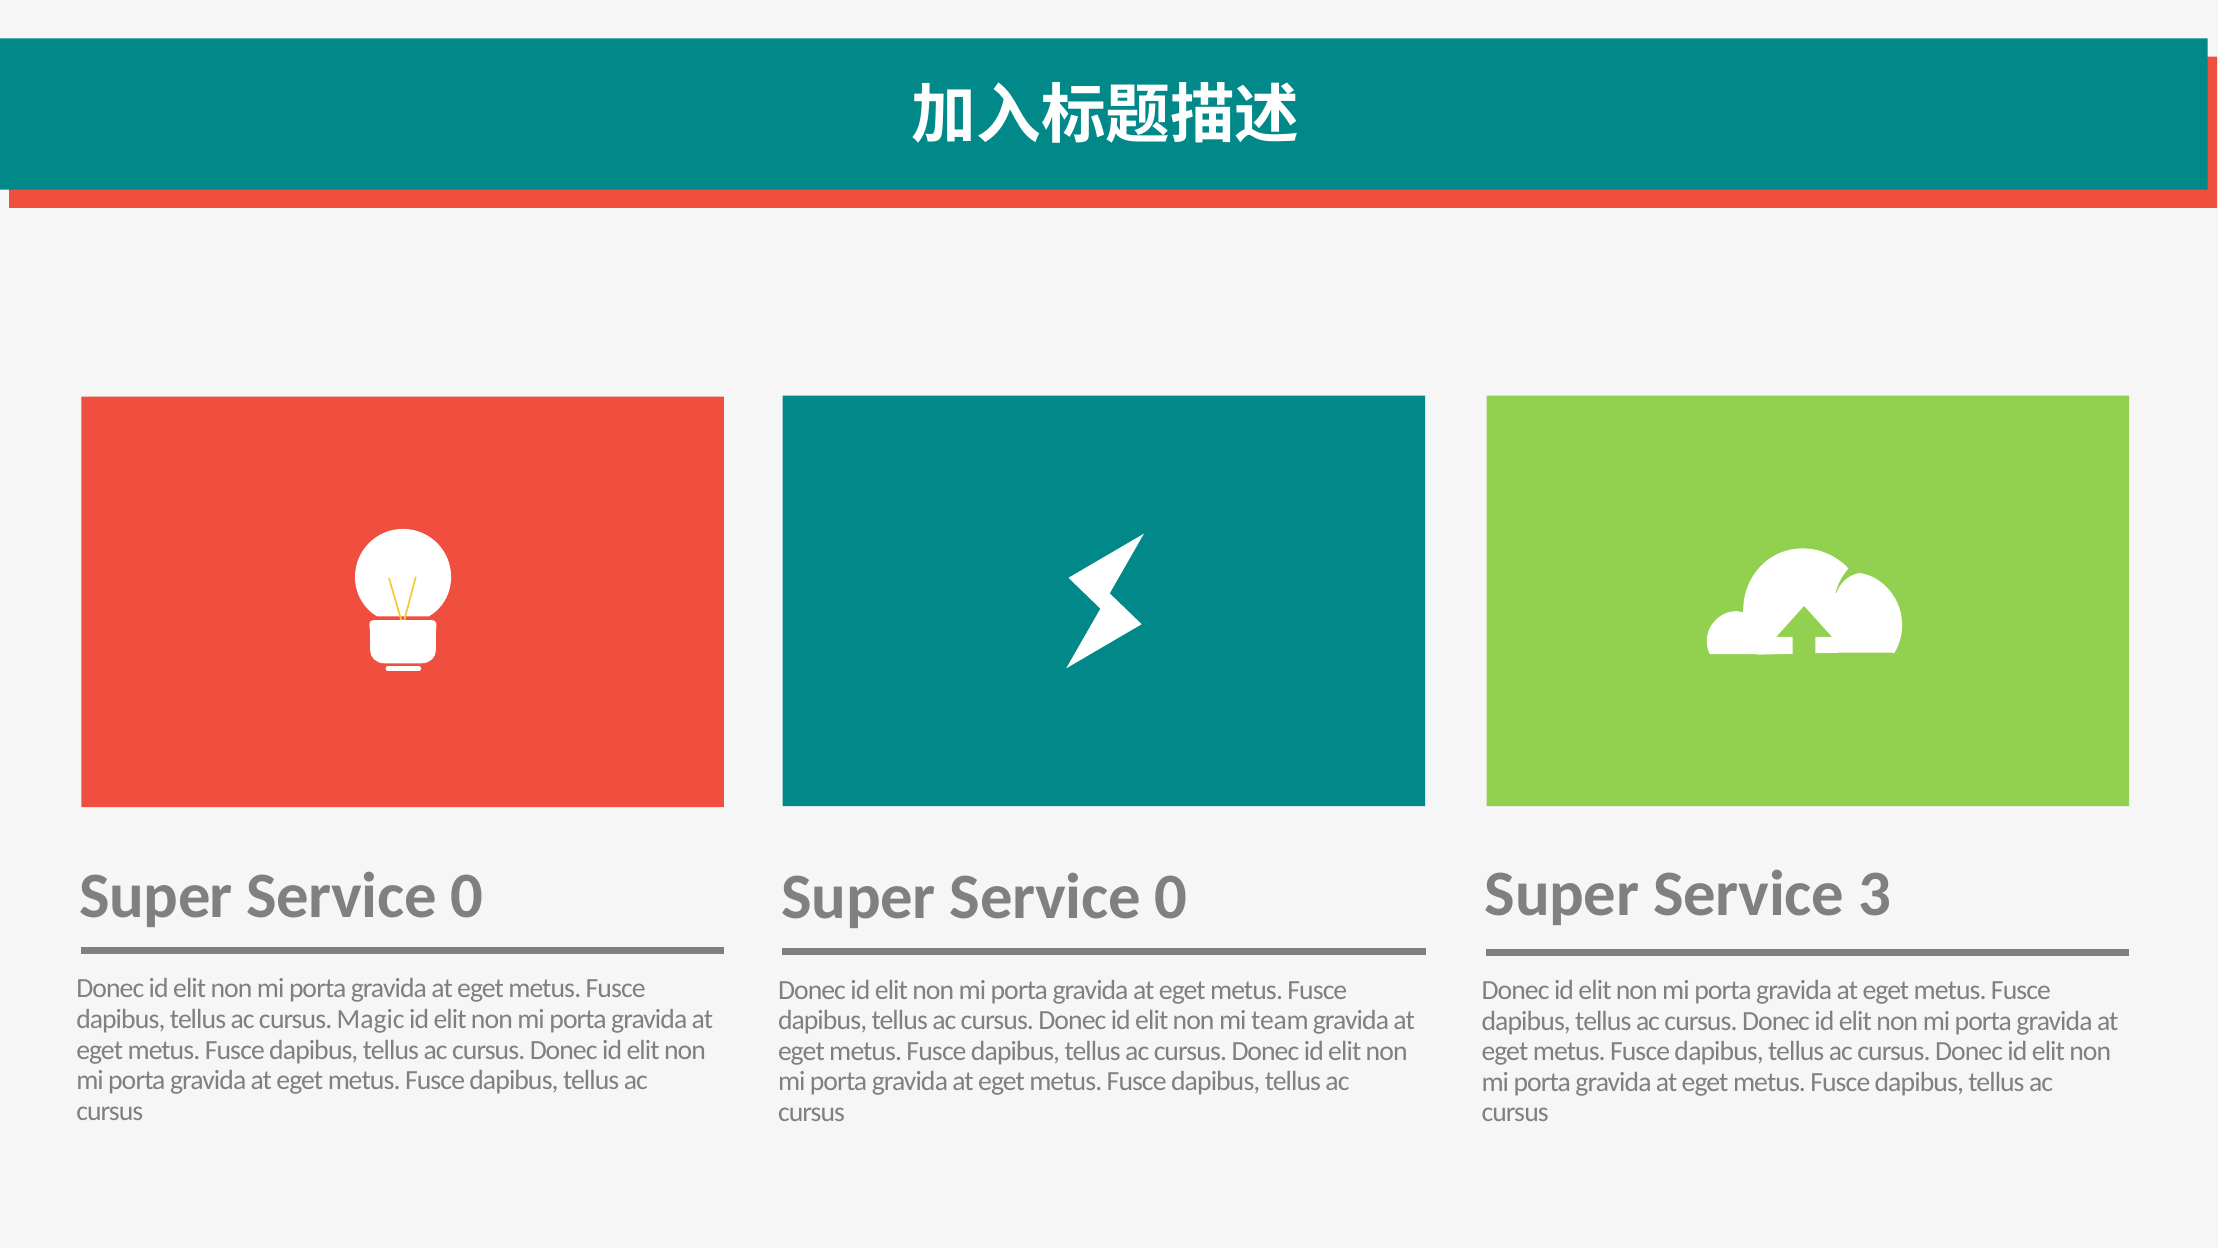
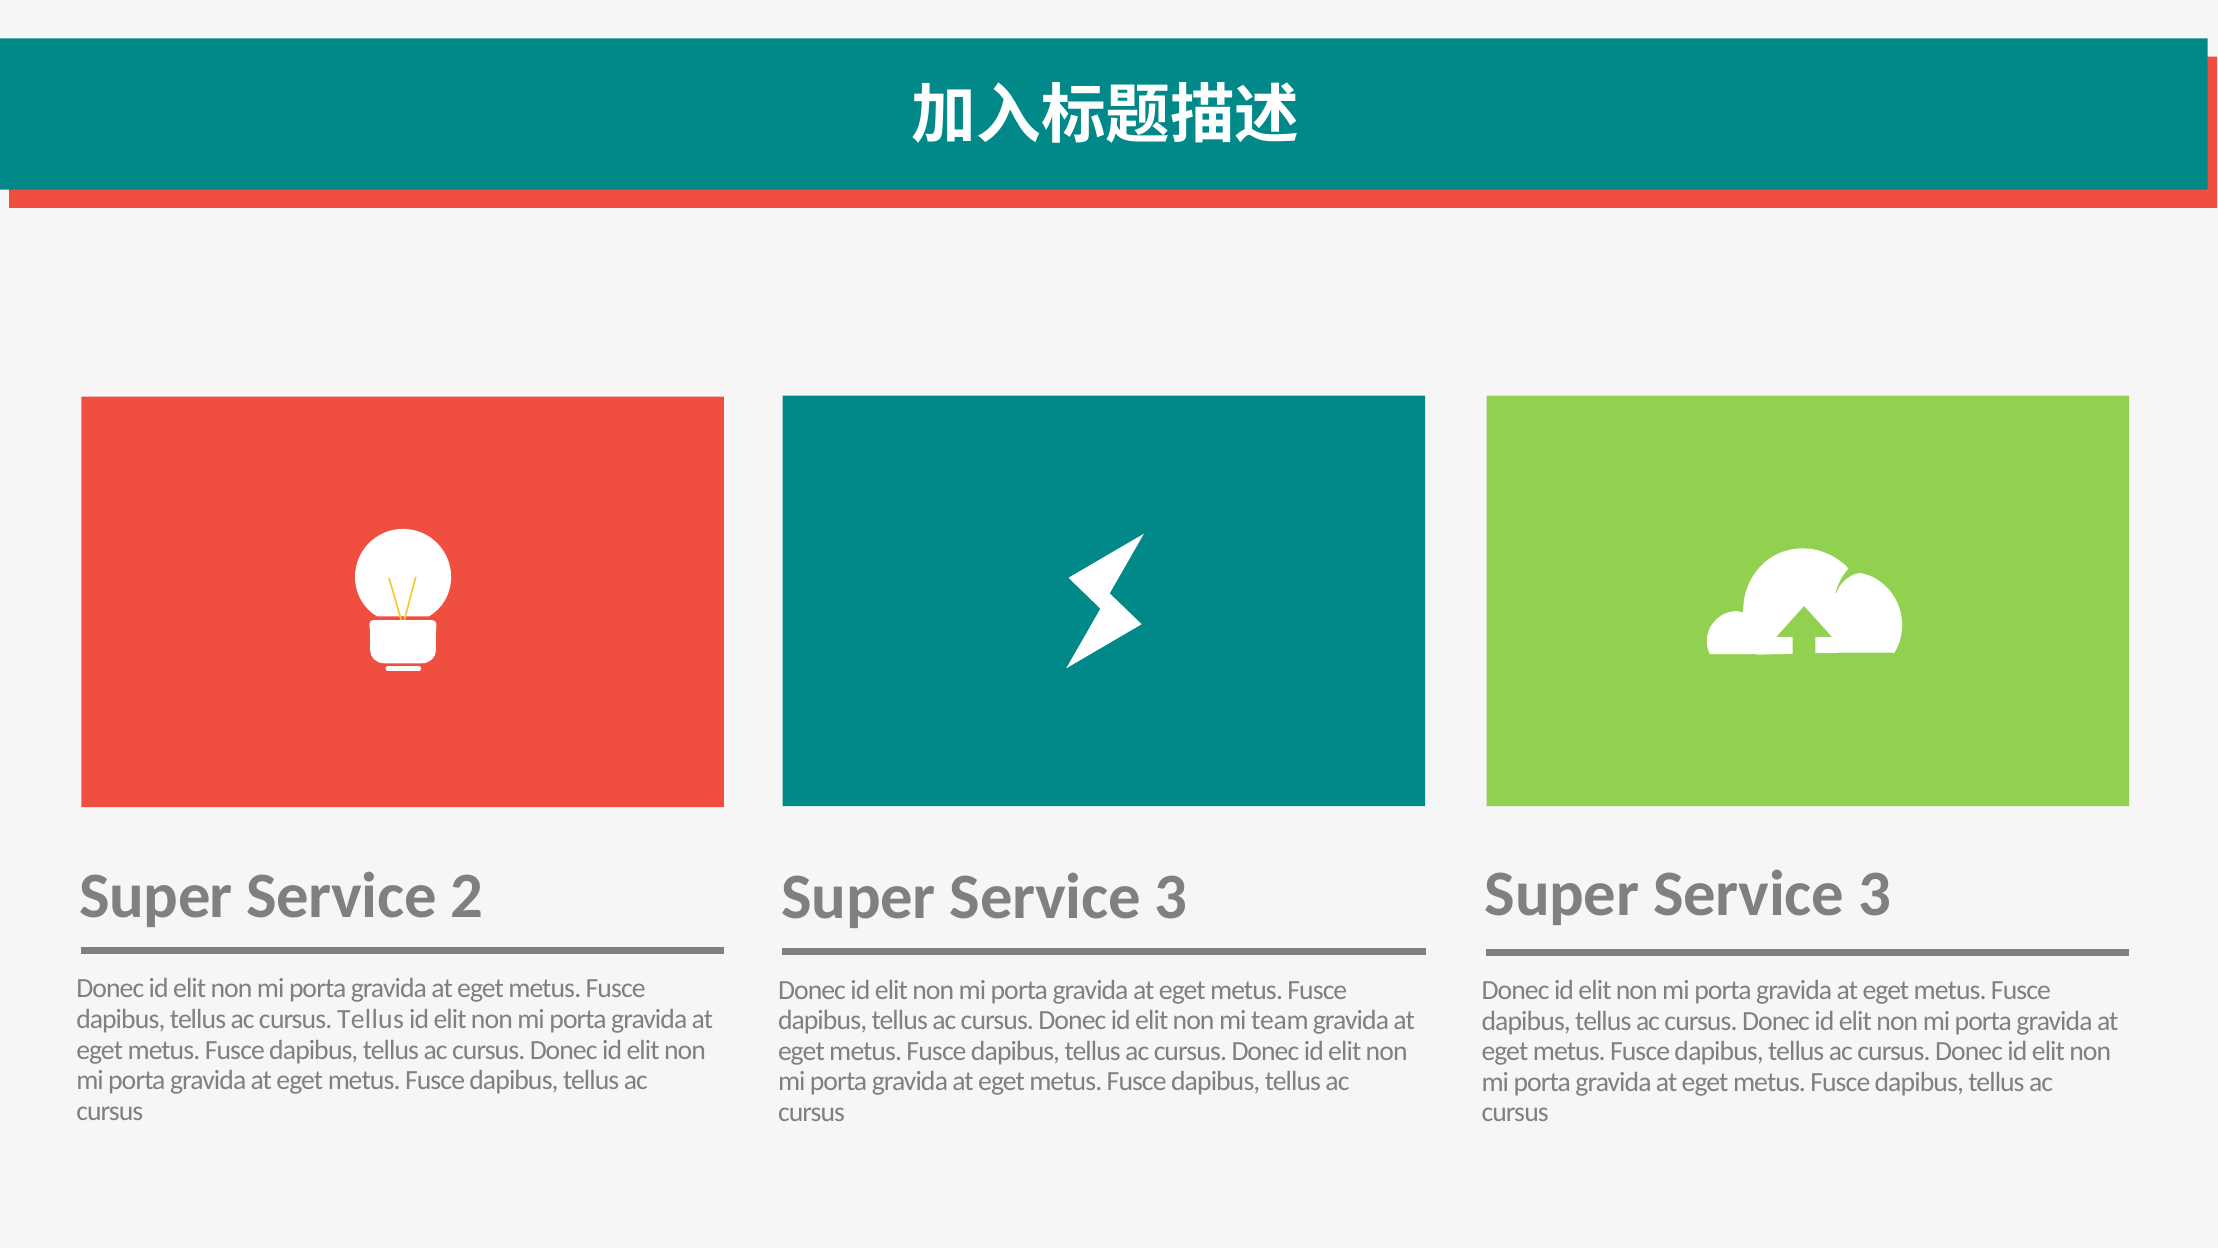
0 at (467, 896): 0 -> 2
0 at (1171, 897): 0 -> 3
cursus Magic: Magic -> Tellus
